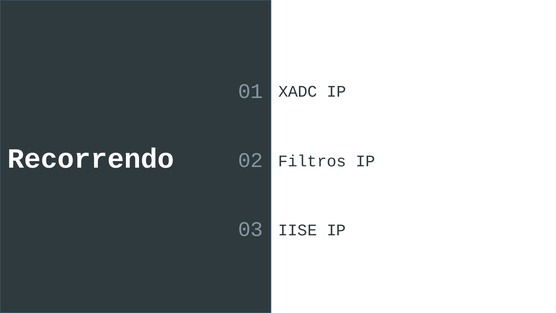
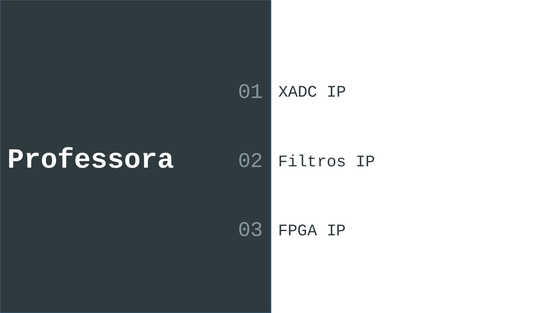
Recorrendo: Recorrendo -> Professora
IISE: IISE -> FPGA
